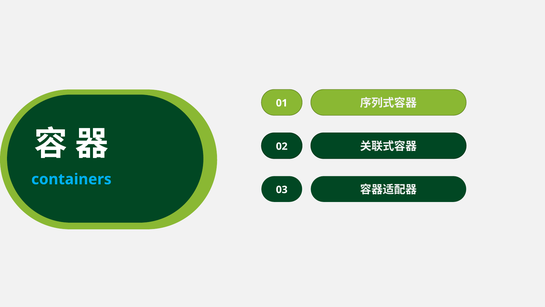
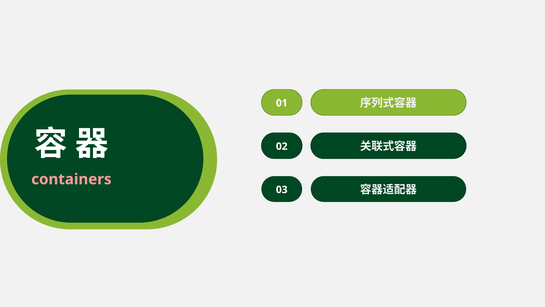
containers colour: light blue -> pink
